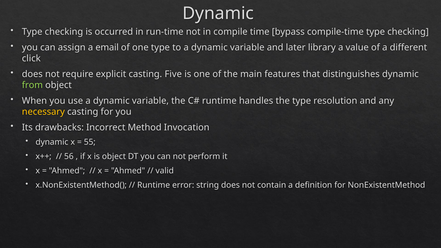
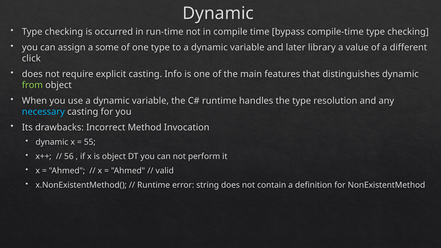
email: email -> some
Five: Five -> Info
necessary colour: yellow -> light blue
